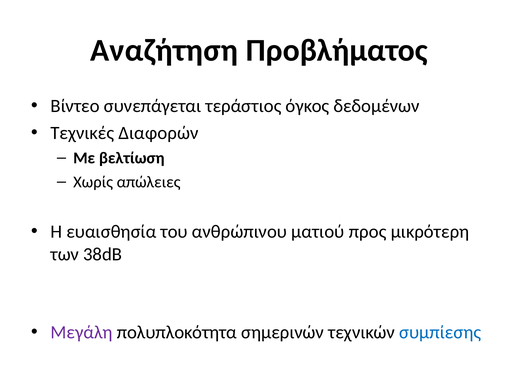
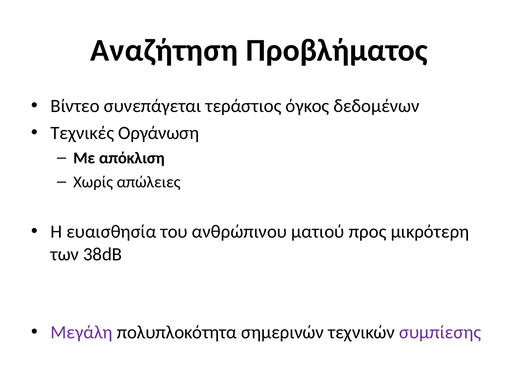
Διαφορών: Διαφορών -> Οργάνωση
βελτίωση: βελτίωση -> απόκλιση
συμπίεσης colour: blue -> purple
